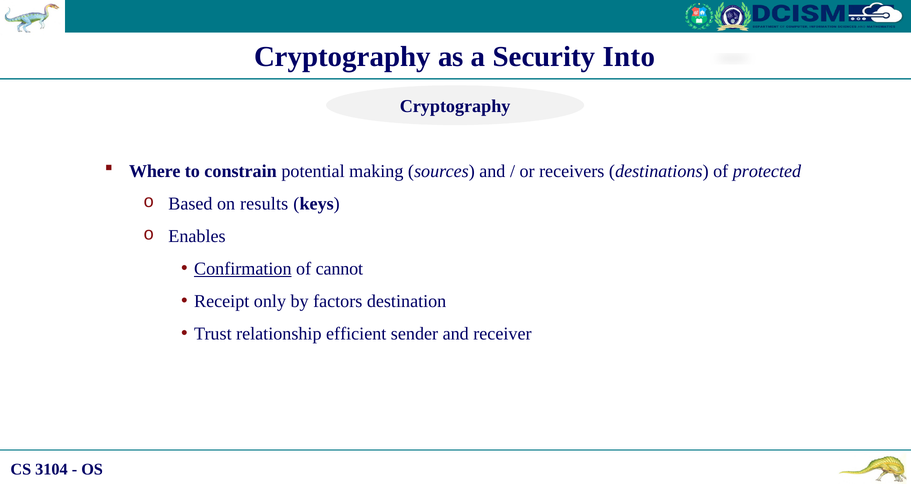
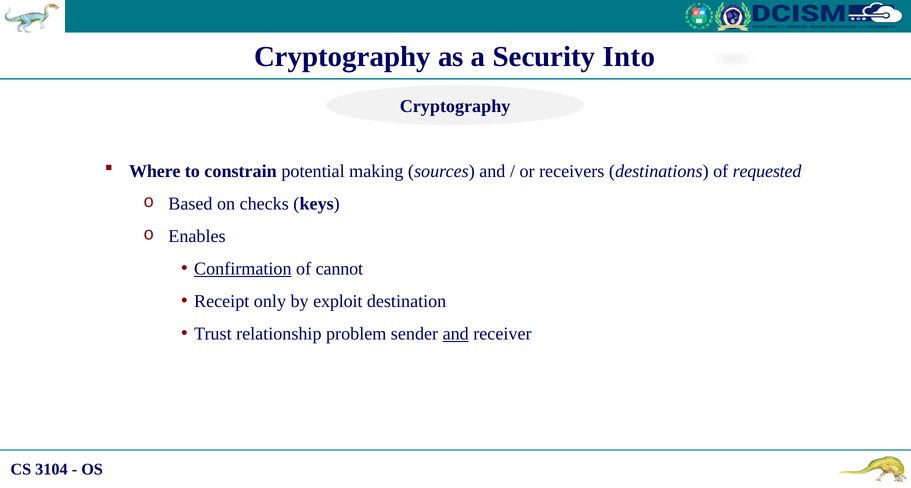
protected: protected -> requested
results: results -> checks
factors: factors -> exploit
efficient: efficient -> problem
and at (456, 334) underline: none -> present
